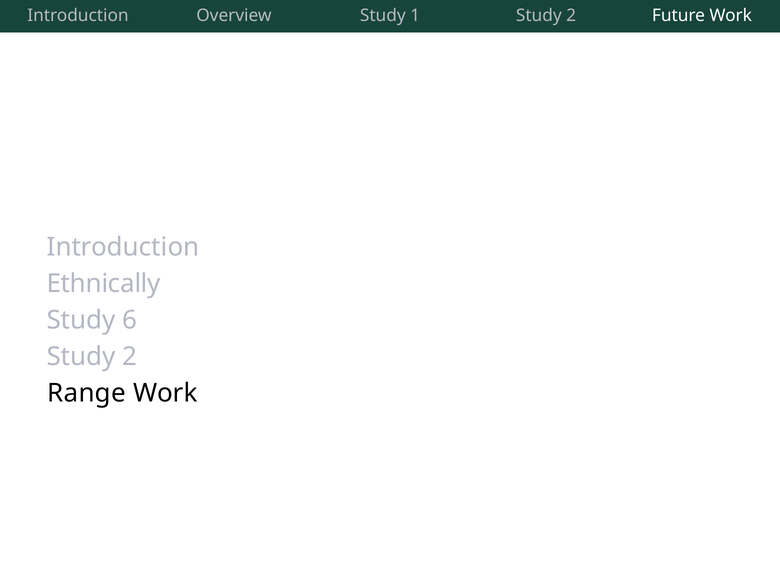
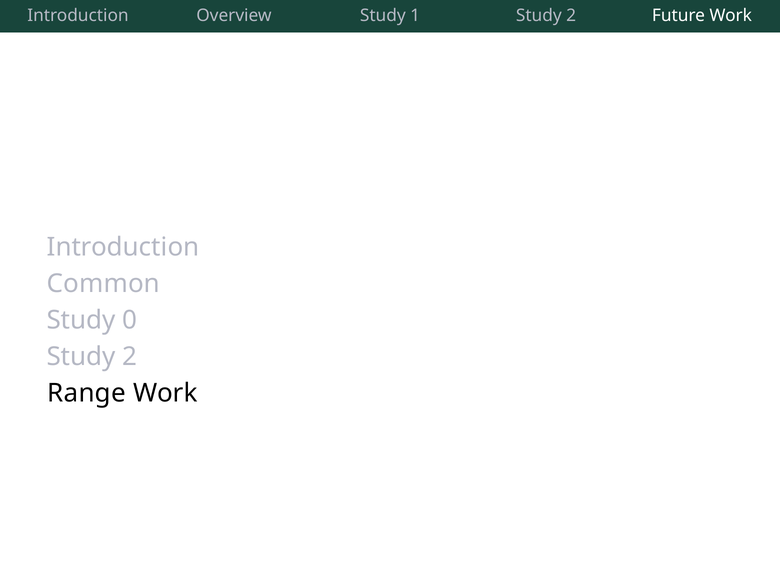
Ethnically: Ethnically -> Common
6: 6 -> 0
